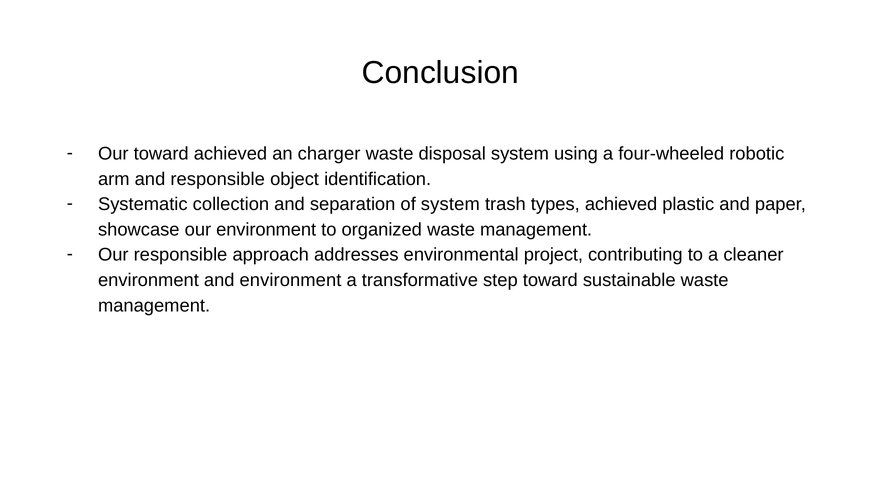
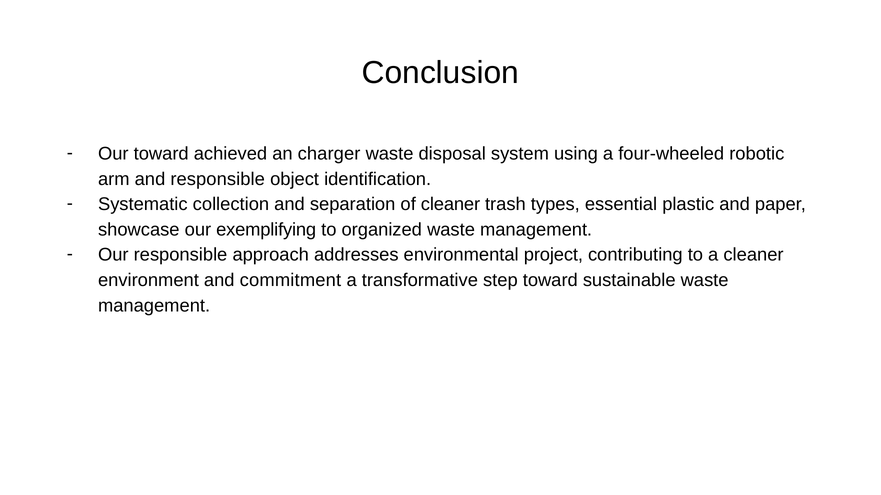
of system: system -> cleaner
types achieved: achieved -> essential
our environment: environment -> exemplifying
and environment: environment -> commitment
